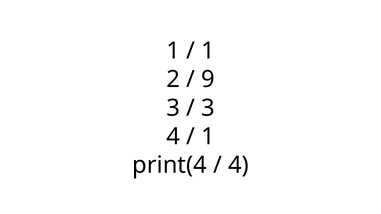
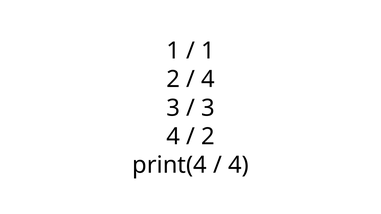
9 at (208, 80): 9 -> 4
1 at (208, 137): 1 -> 2
